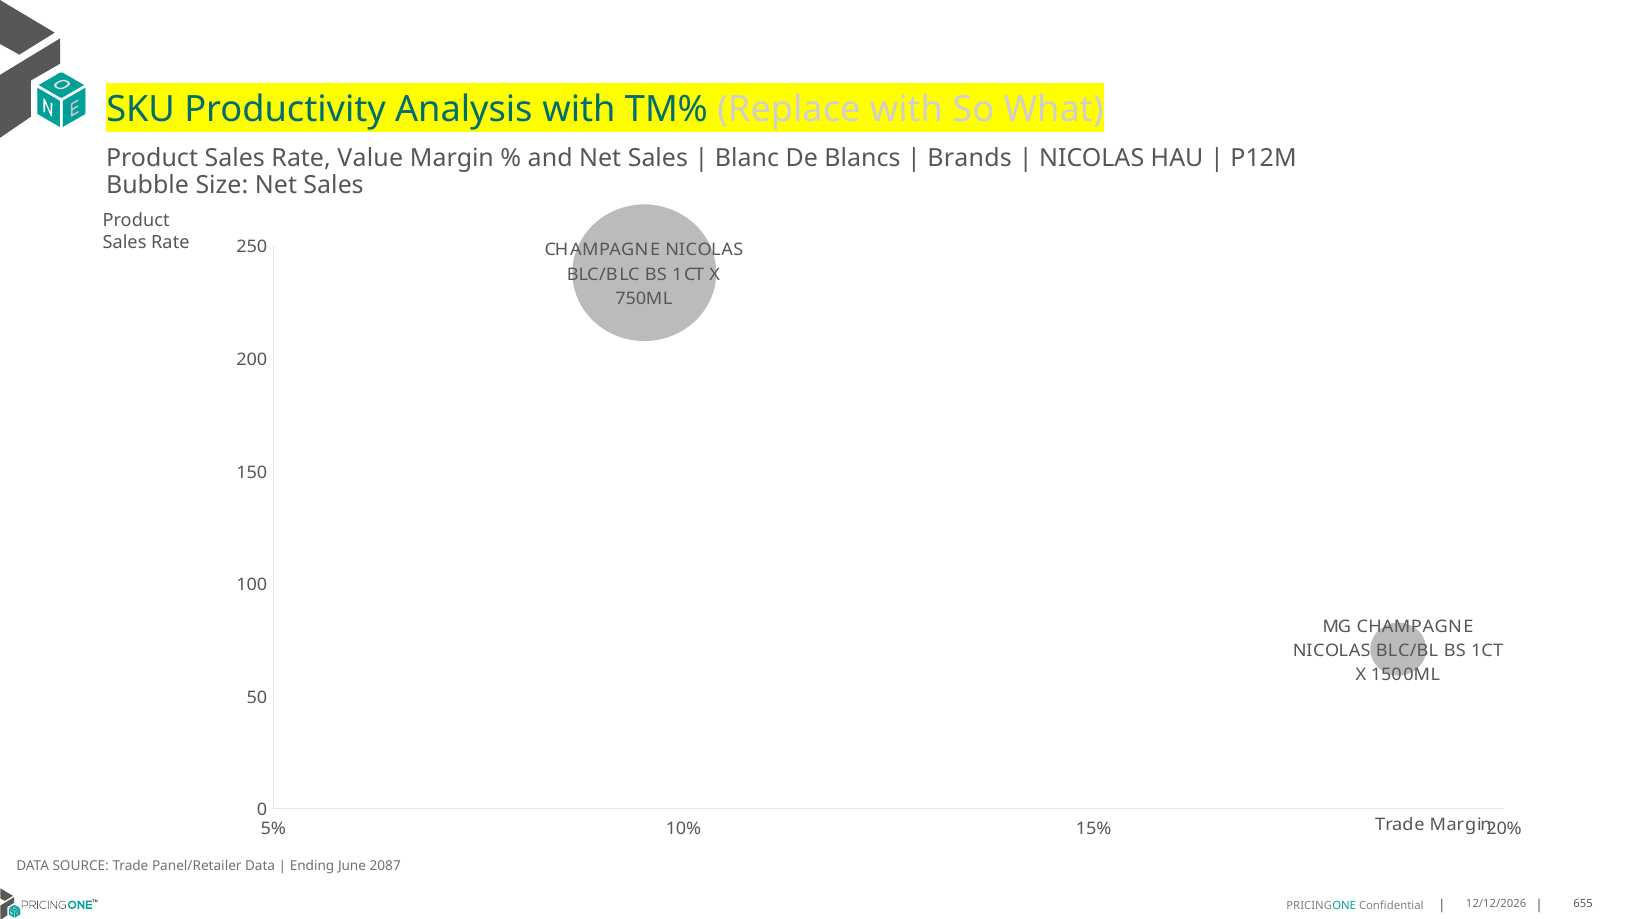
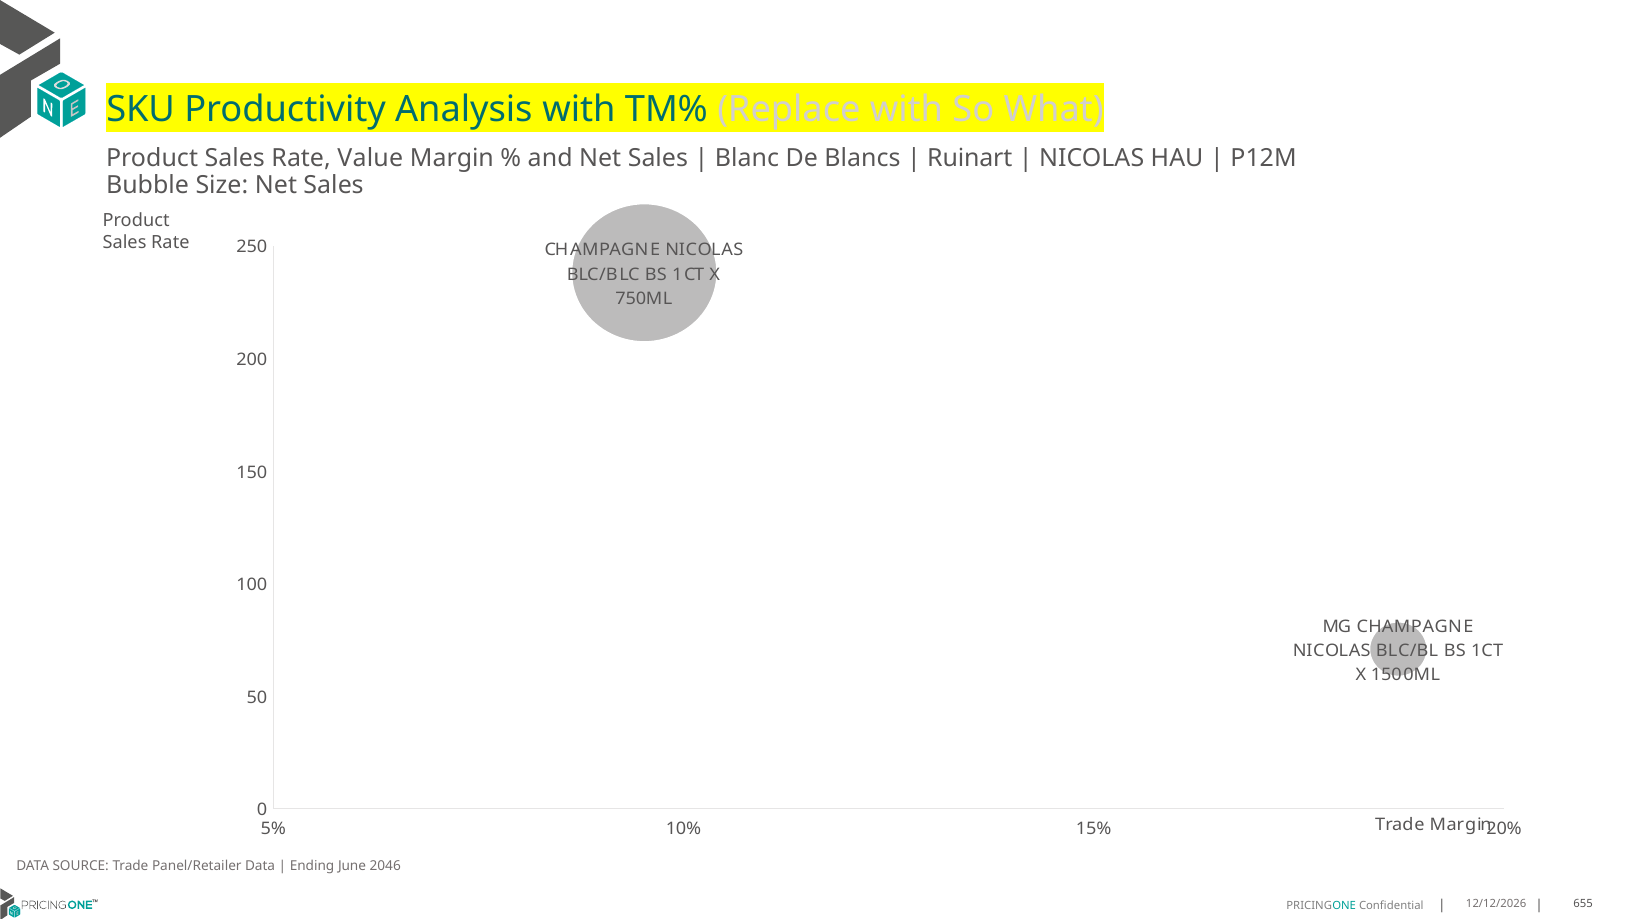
Brands: Brands -> Ruinart
2087: 2087 -> 2046
